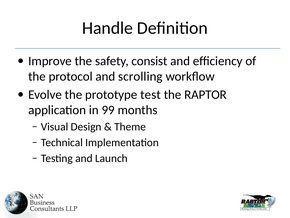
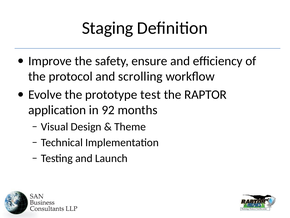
Handle: Handle -> Staging
consist: consist -> ensure
99: 99 -> 92
